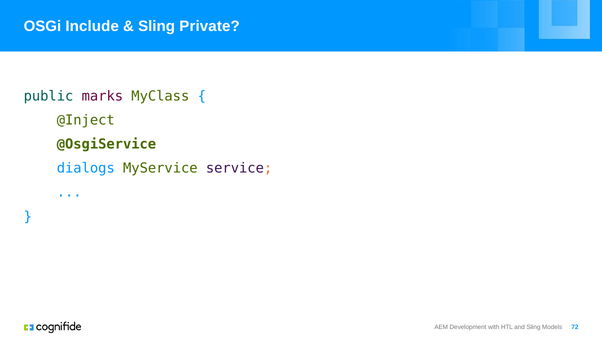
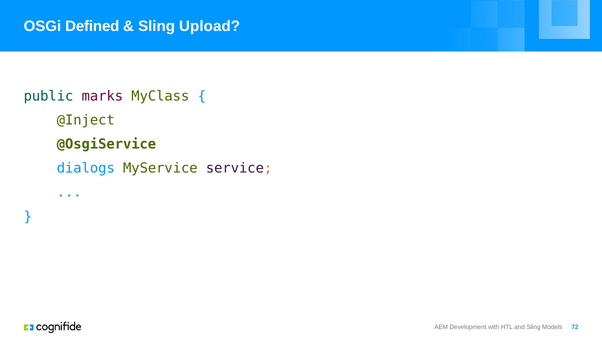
Include: Include -> Defined
Private: Private -> Upload
